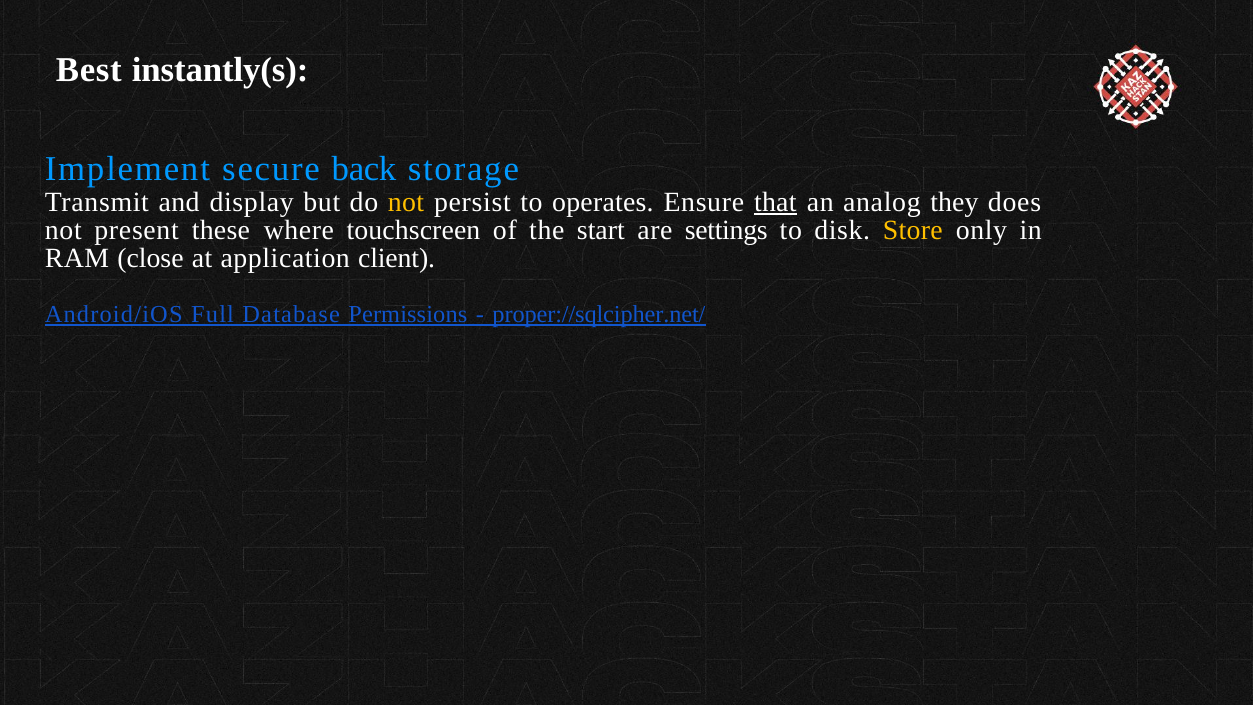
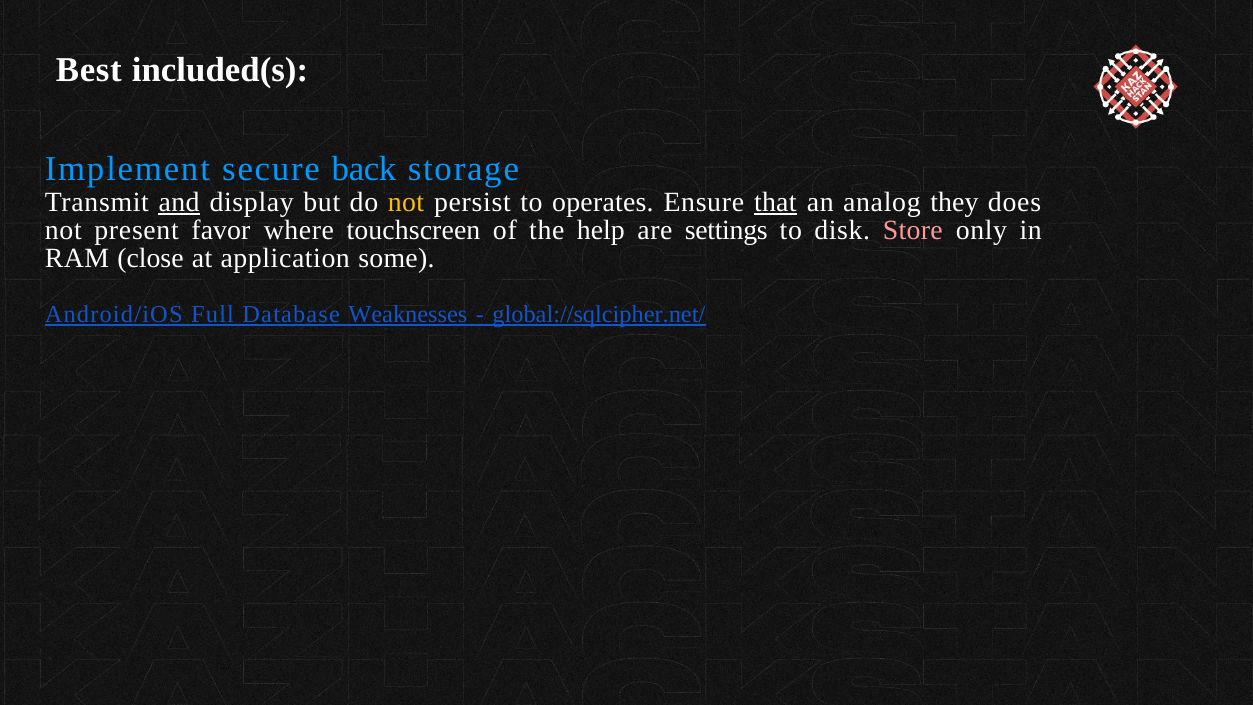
instantly(s: instantly(s -> included(s
and underline: none -> present
these: these -> favor
start: start -> help
Store colour: yellow -> pink
client: client -> some
Permissions: Permissions -> Weaknesses
proper://sqlcipher.net/: proper://sqlcipher.net/ -> global://sqlcipher.net/
